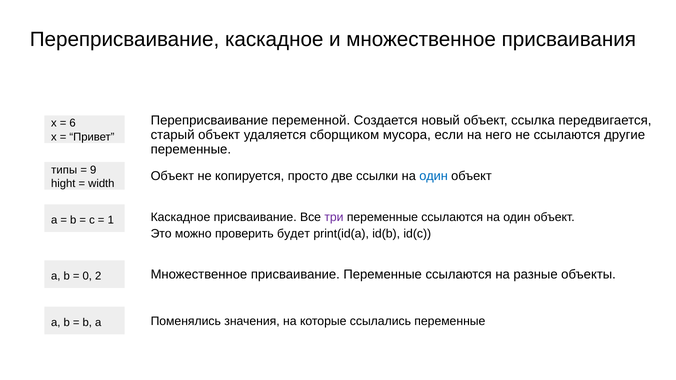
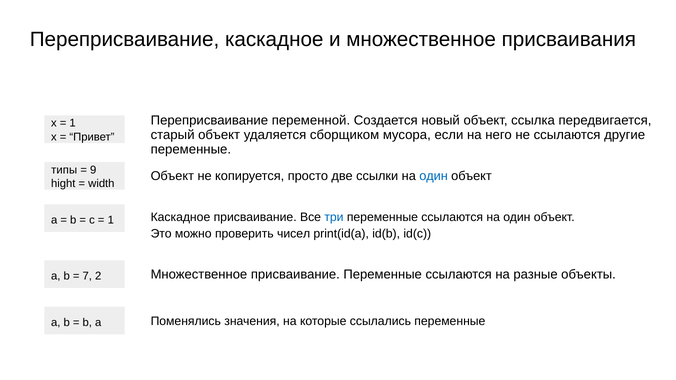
6 at (73, 123): 6 -> 1
три colour: purple -> blue
будет: будет -> чисел
0: 0 -> 7
